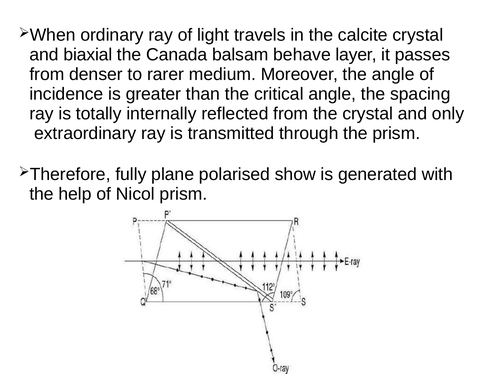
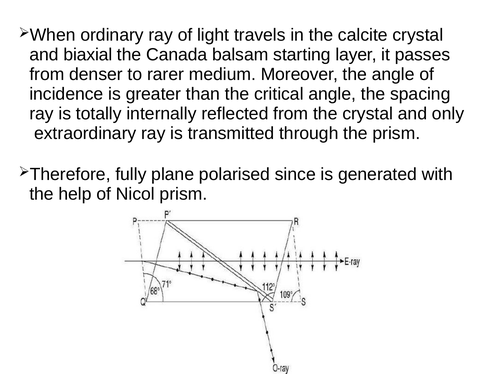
behave: behave -> starting
show: show -> since
